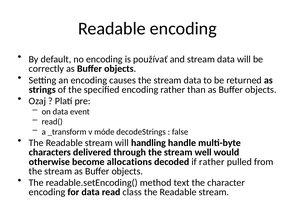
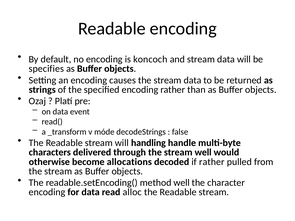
používať: používať -> koncoch
correctly: correctly -> specifies
method text: text -> well
class: class -> alloc
